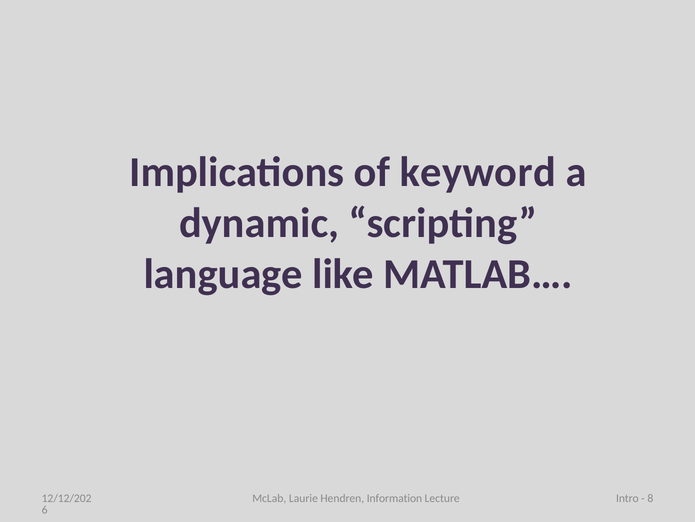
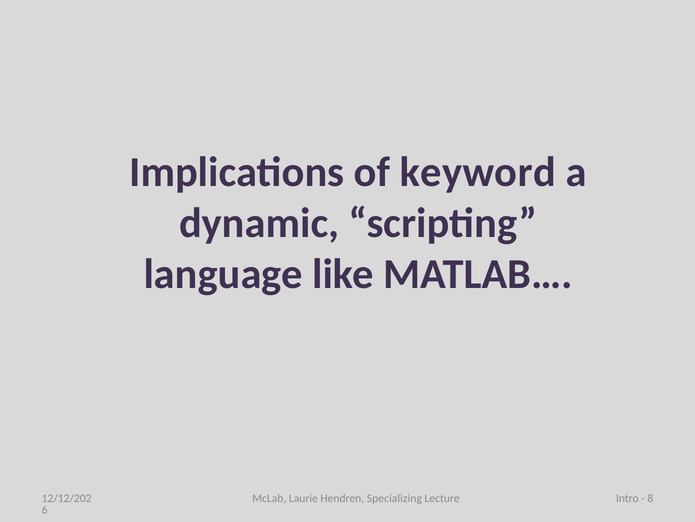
Information: Information -> Specializing
